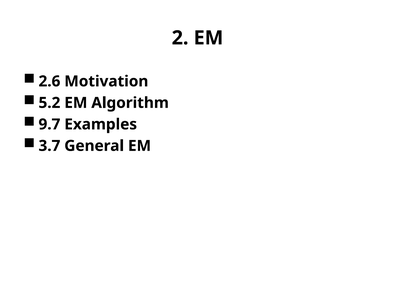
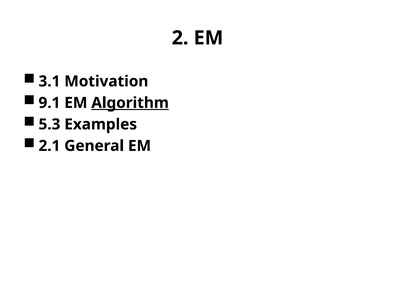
2.6: 2.6 -> 3.1
5.2: 5.2 -> 9.1
Algorithm underline: none -> present
9.7: 9.7 -> 5.3
3.7: 3.7 -> 2.1
